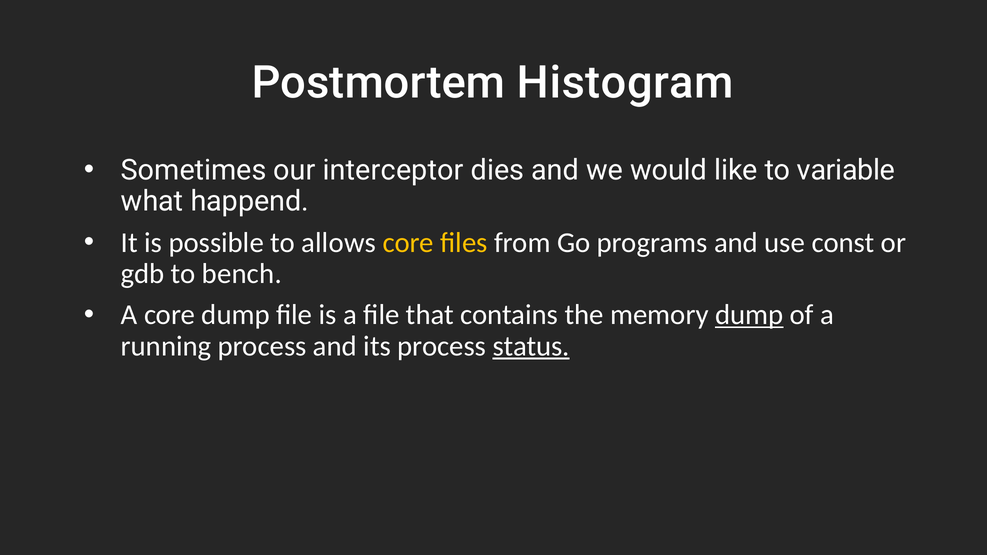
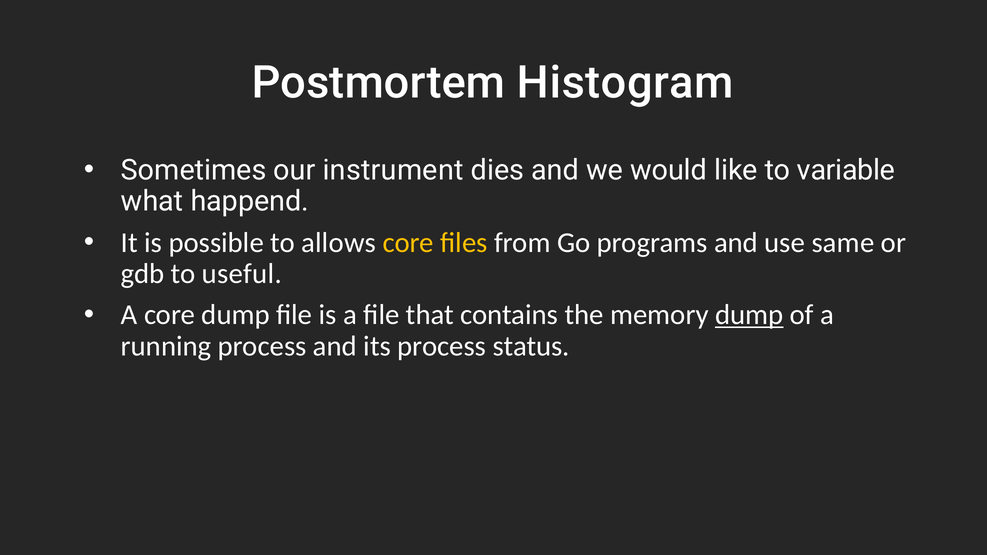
interceptor: interceptor -> instrument
const: const -> same
bench: bench -> useful
status underline: present -> none
